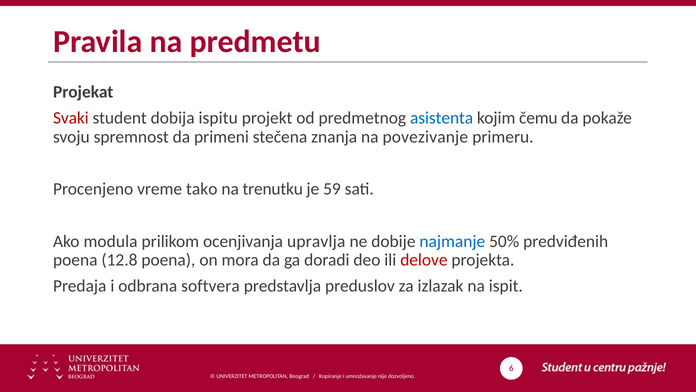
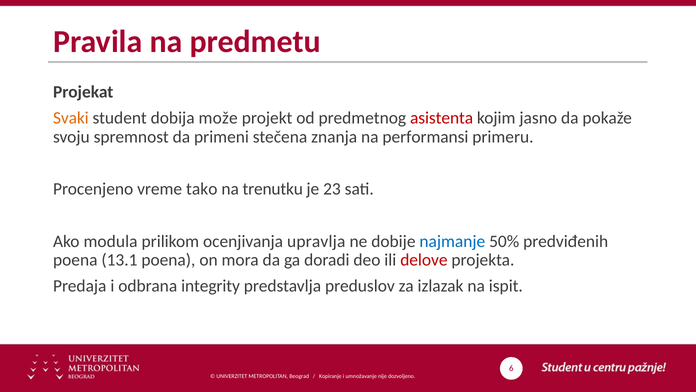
Svaki colour: red -> orange
ispitu: ispitu -> može
asistenta colour: blue -> red
čemu: čemu -> jasno
povezivanje: povezivanje -> performansi
59: 59 -> 23
12.8: 12.8 -> 13.1
softvera: softvera -> integrity
